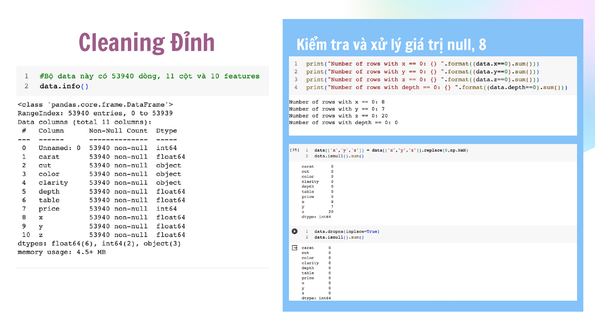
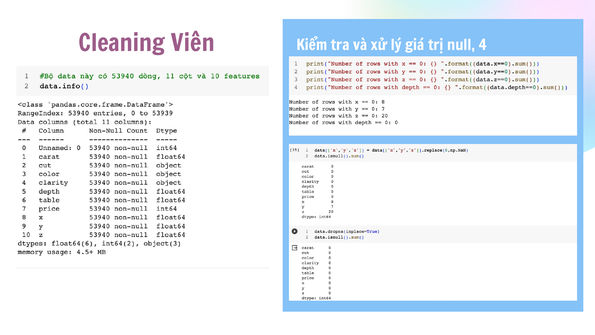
Đỉnh: Đỉnh -> Viên
8: 8 -> 4
